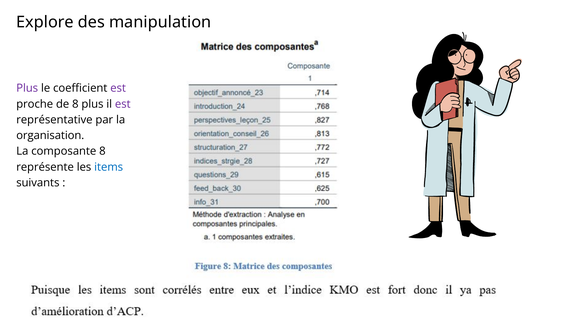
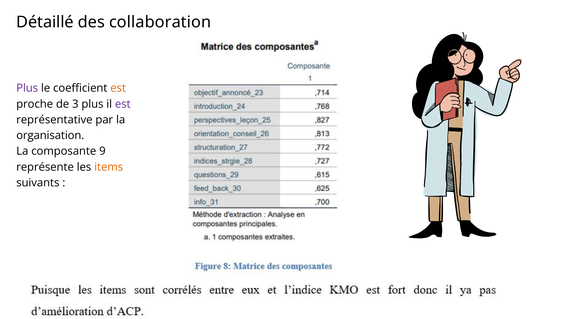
Explore: Explore -> Détaillé
manipulation: manipulation -> collaboration
est at (118, 88) colour: purple -> orange
de 8: 8 -> 3
composante 8: 8 -> 9
items colour: blue -> orange
